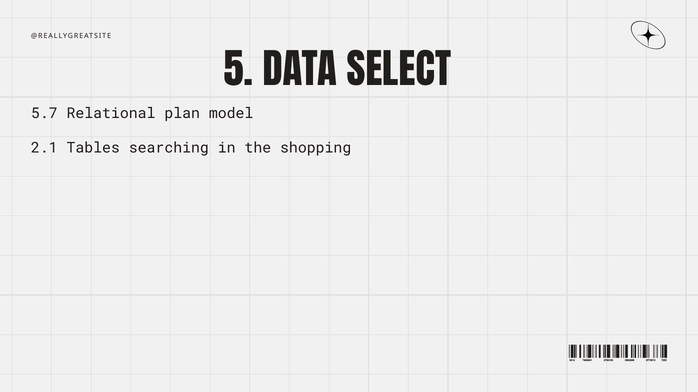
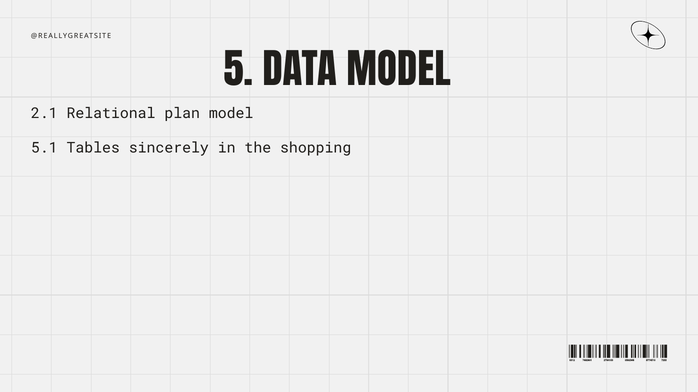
DATA SELECT: SELECT -> MODEL
5.7: 5.7 -> 2.1
2.1: 2.1 -> 5.1
searching: searching -> sincerely
